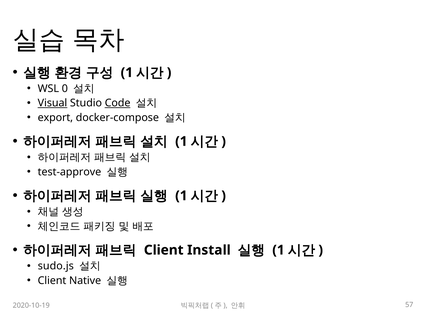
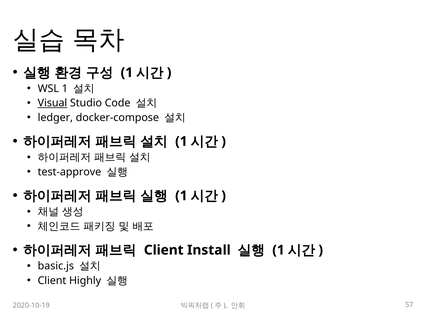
WSL 0: 0 -> 1
Code underline: present -> none
export: export -> ledger
sudo.js: sudo.js -> basic.js
Native: Native -> Highly
